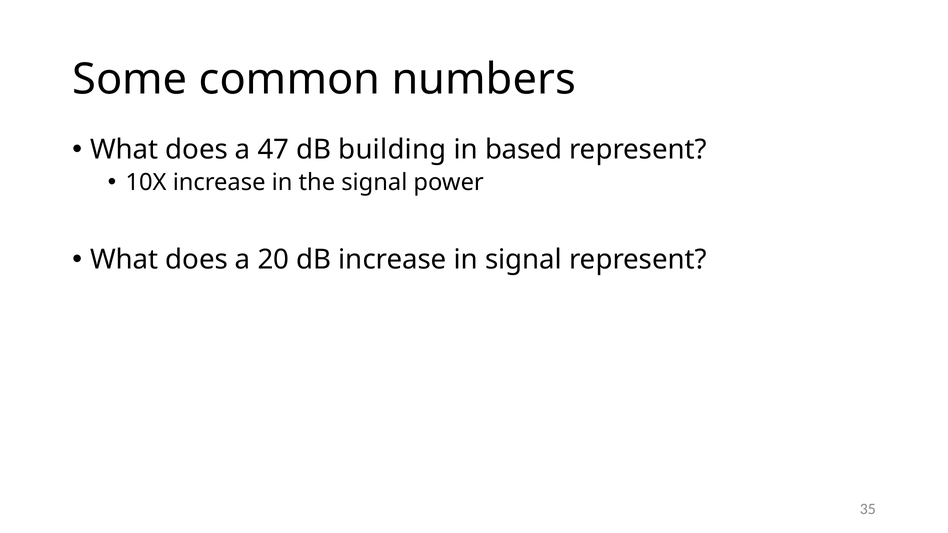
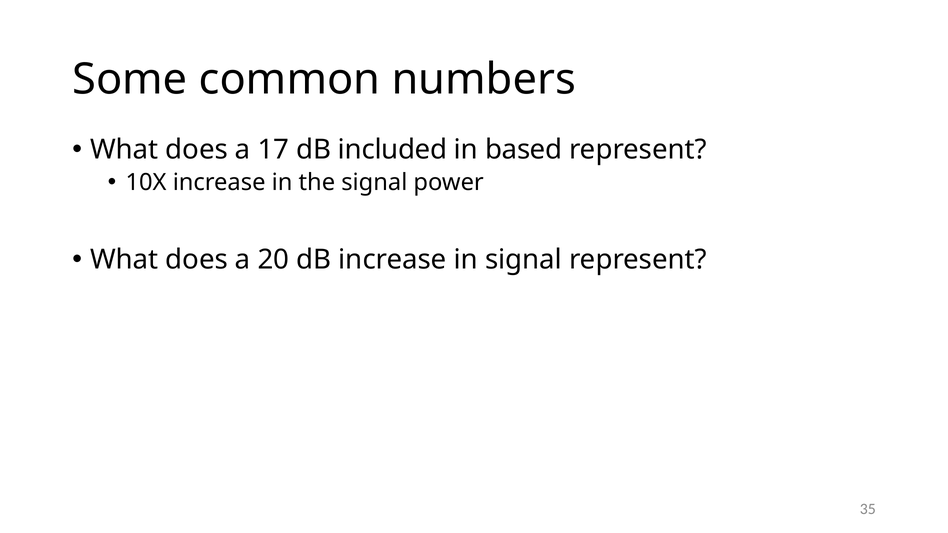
47: 47 -> 17
building: building -> included
